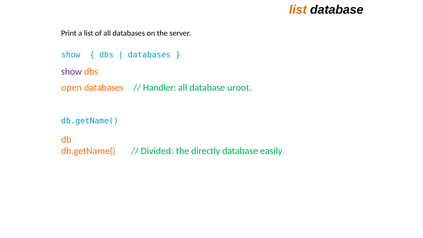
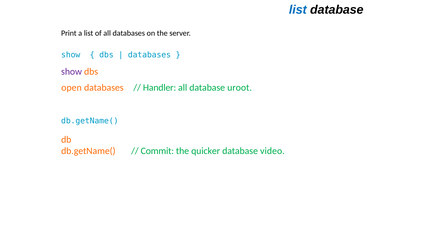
list at (298, 10) colour: orange -> blue
Divided: Divided -> Commit
directly: directly -> quicker
easily: easily -> video
